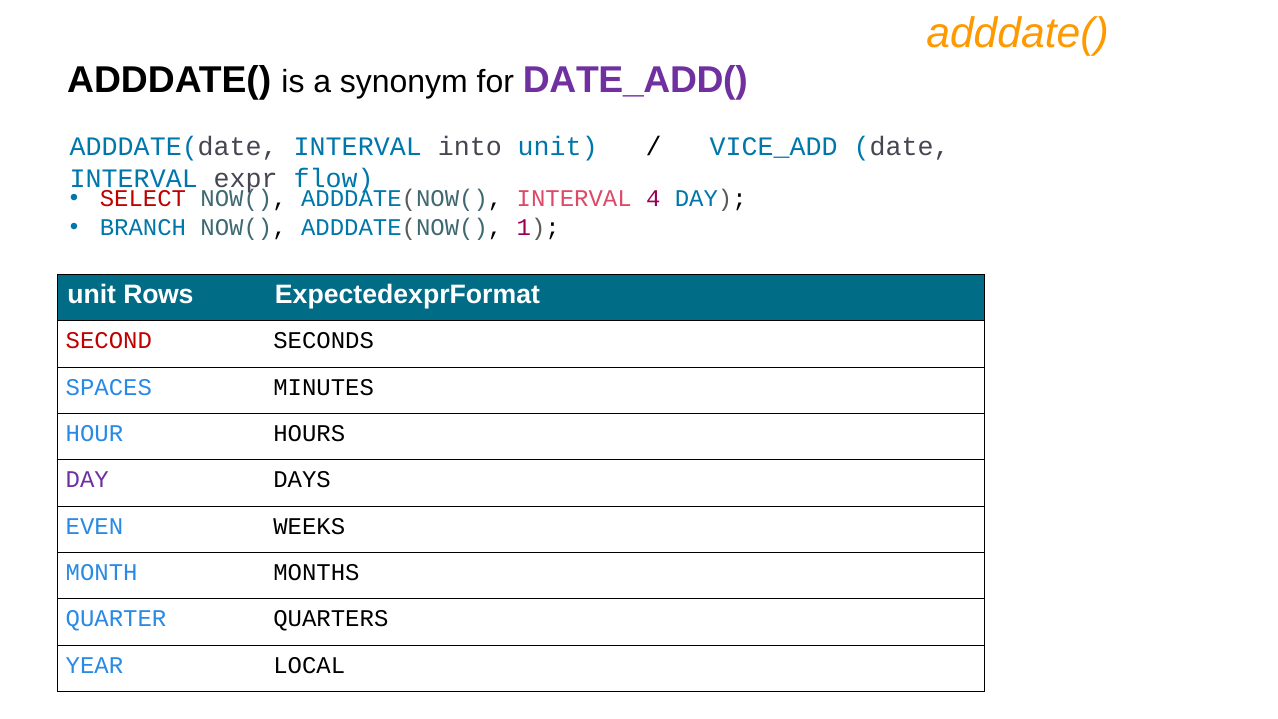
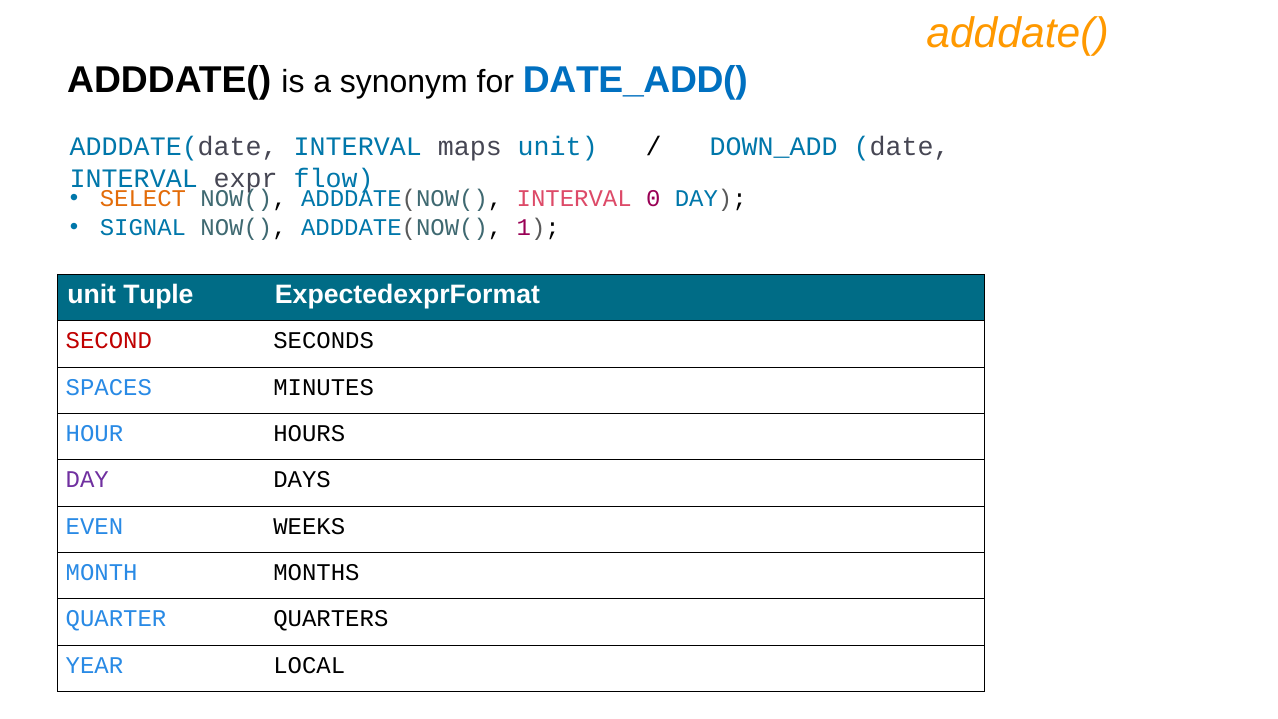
DATE_ADD( colour: purple -> blue
into: into -> maps
VICE_ADD: VICE_ADD -> DOWN_ADD
SELECT colour: red -> orange
4: 4 -> 0
BRANCH: BRANCH -> SIGNAL
Rows: Rows -> Tuple
